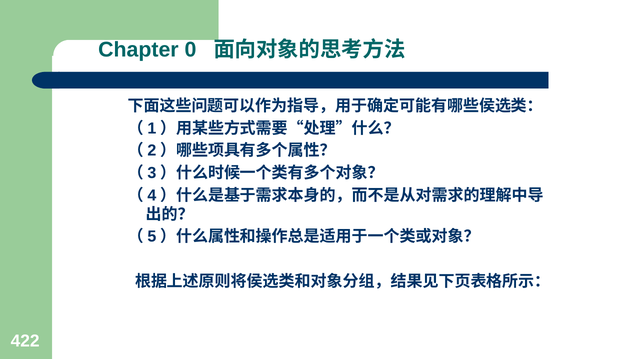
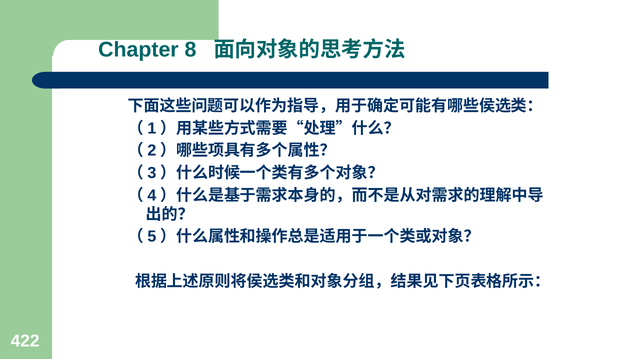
0: 0 -> 8
